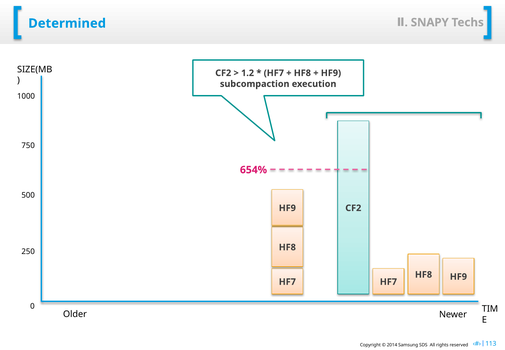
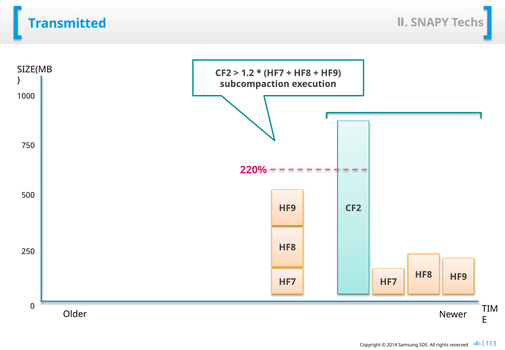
Determined: Determined -> Transmitted
654%: 654% -> 220%
